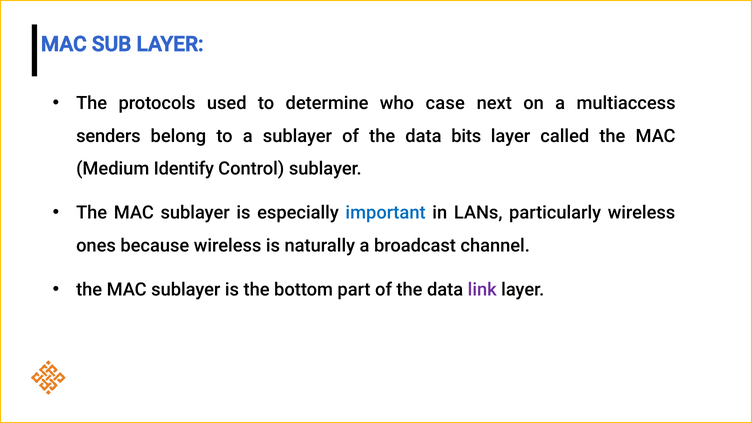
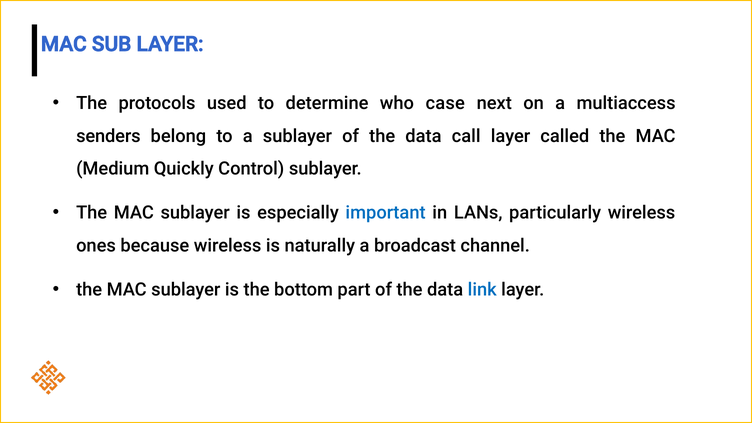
bits: bits -> call
Identify: Identify -> Quickly
link colour: purple -> blue
